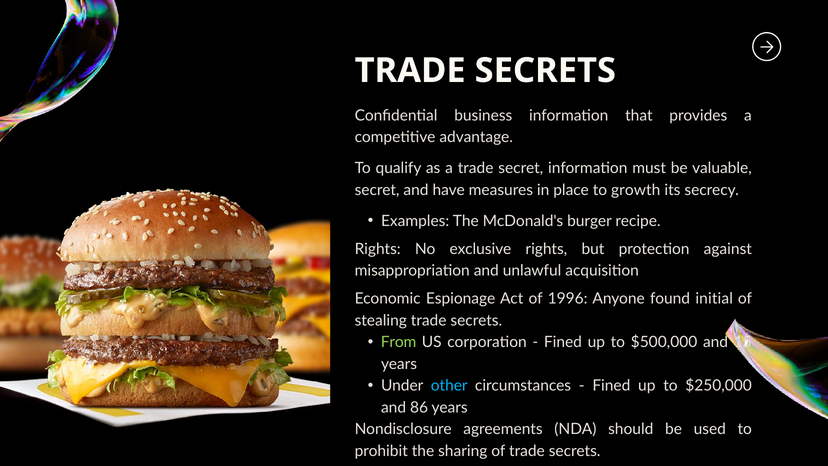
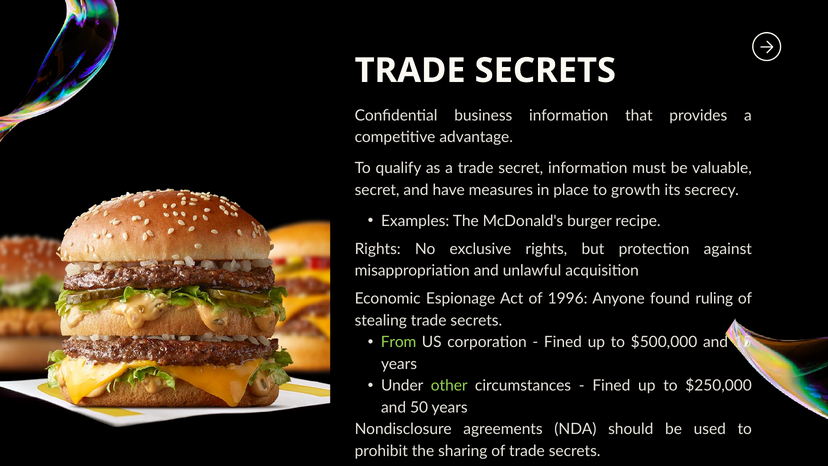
initial: initial -> ruling
other colour: light blue -> light green
86: 86 -> 50
